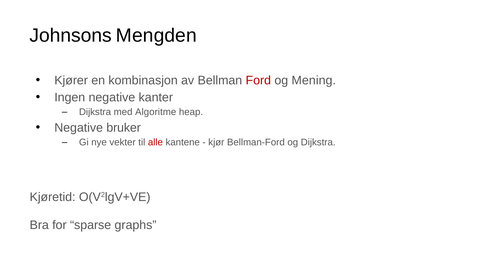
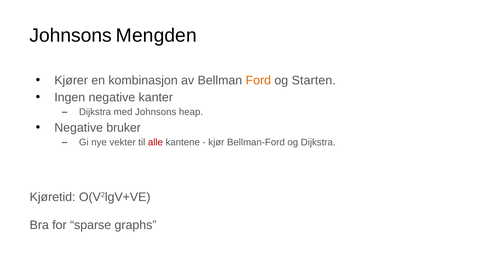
Ford colour: red -> orange
Mening: Mening -> Starten
med Algoritme: Algoritme -> Johnsons
